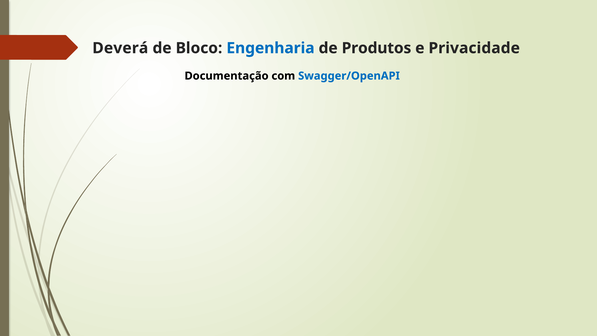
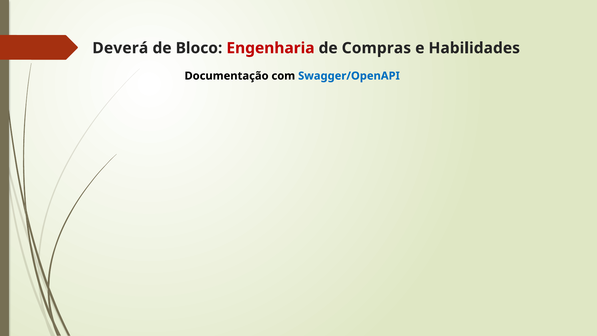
Engenharia colour: blue -> red
Produtos: Produtos -> Compras
Privacidade: Privacidade -> Habilidades
